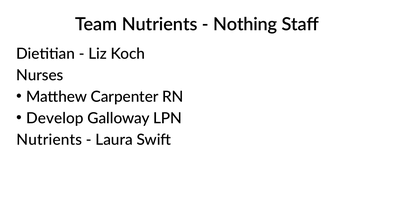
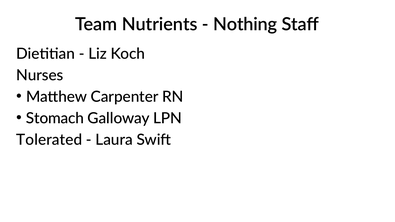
Develop: Develop -> Stomach
Nutrients at (49, 140): Nutrients -> Tolerated
